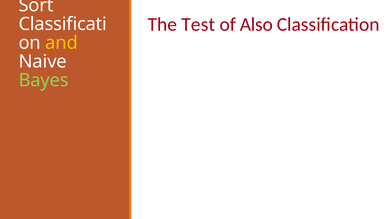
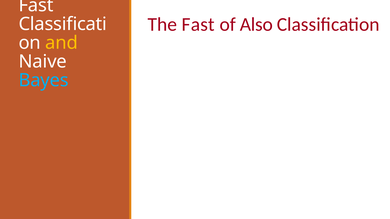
Sort at (36, 5): Sort -> Fast
The Test: Test -> Fast
Bayes colour: light green -> light blue
